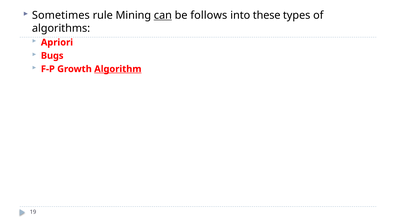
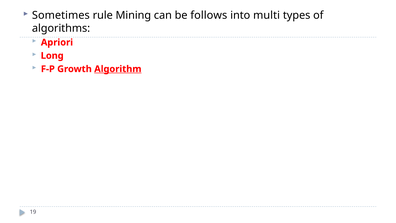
can underline: present -> none
these: these -> multi
Bugs: Bugs -> Long
